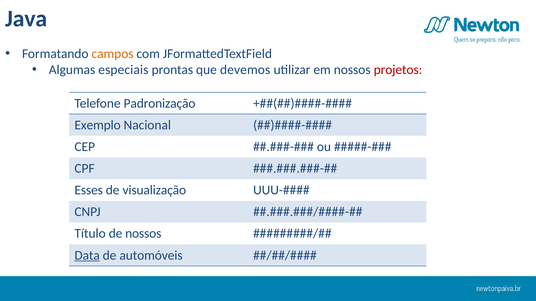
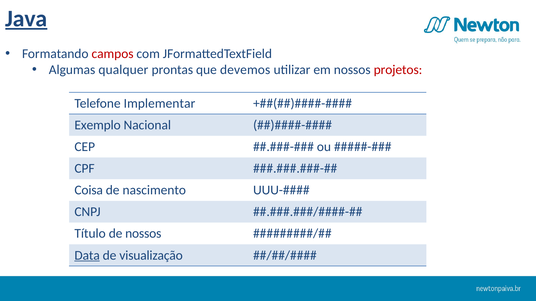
Java underline: none -> present
campos colour: orange -> red
especiais: especiais -> qualquer
Padronização: Padronização -> Implementar
Esses: Esses -> Coisa
visualização: visualização -> nascimento
automóveis: automóveis -> visualização
